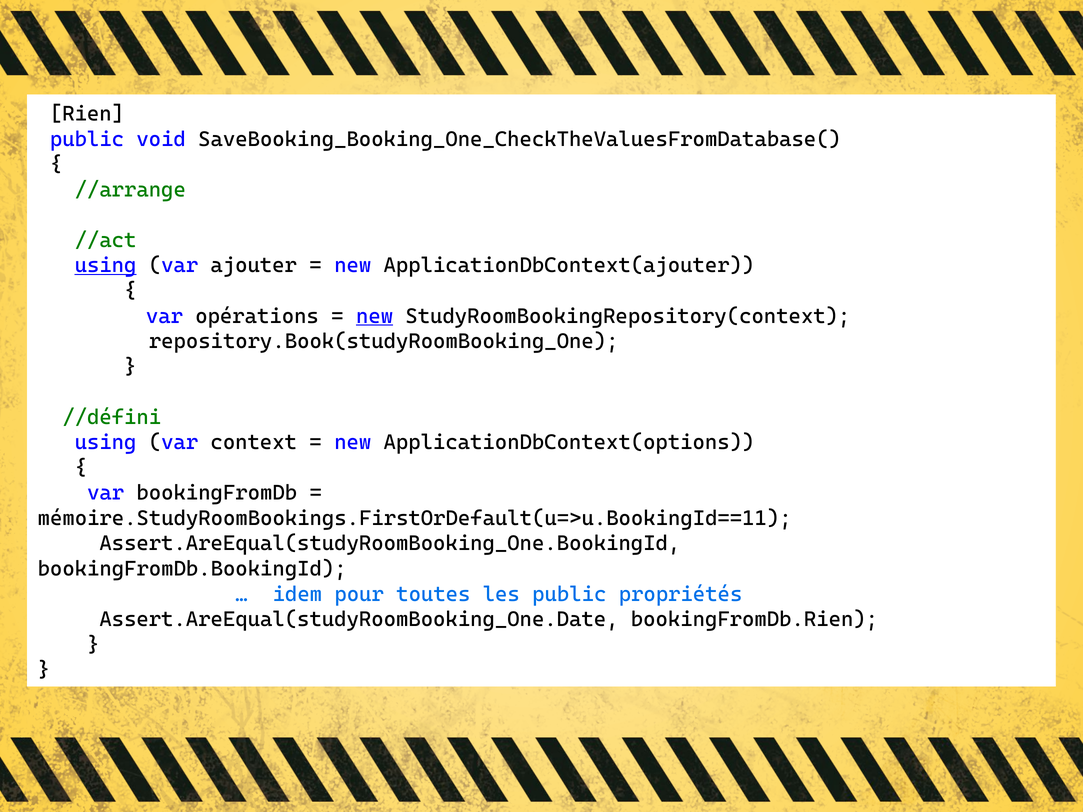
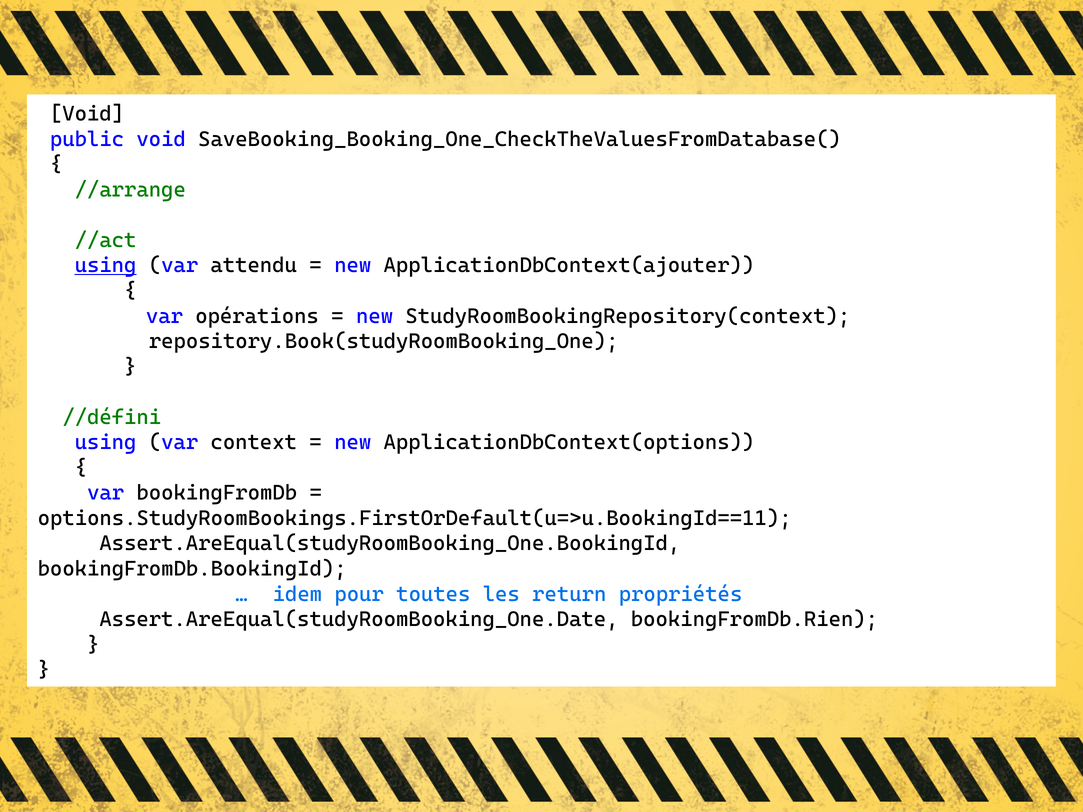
Rien at (87, 114): Rien -> Void
ajouter: ajouter -> attendu
new at (375, 316) underline: present -> none
mémoire.StudyRoomBookings.FirstOrDefault(u=>u.BookingId==11: mémoire.StudyRoomBookings.FirstOrDefault(u=>u.BookingId==11 -> options.StudyRoomBookings.FirstOrDefault(u=>u.BookingId==11
les public: public -> return
